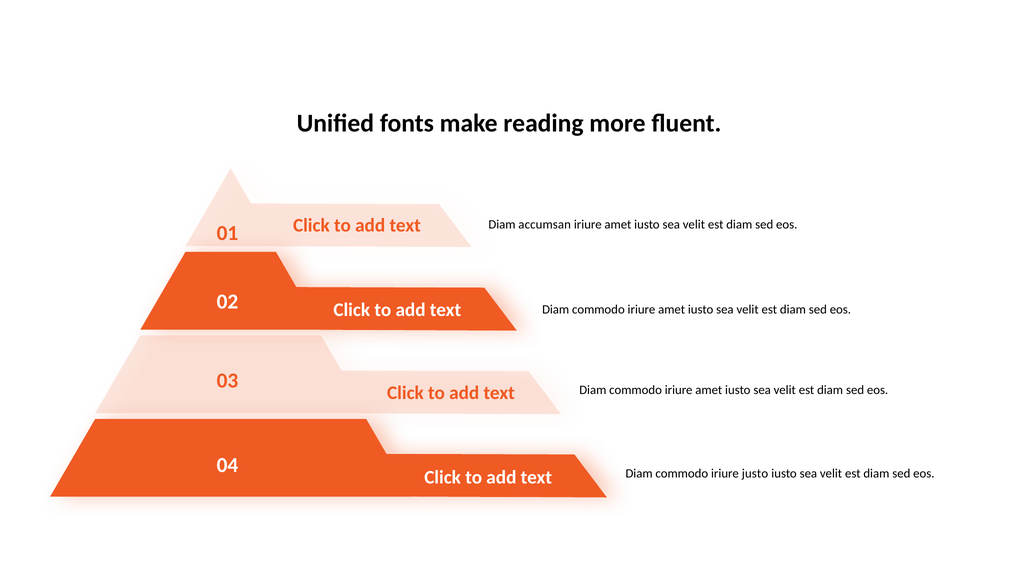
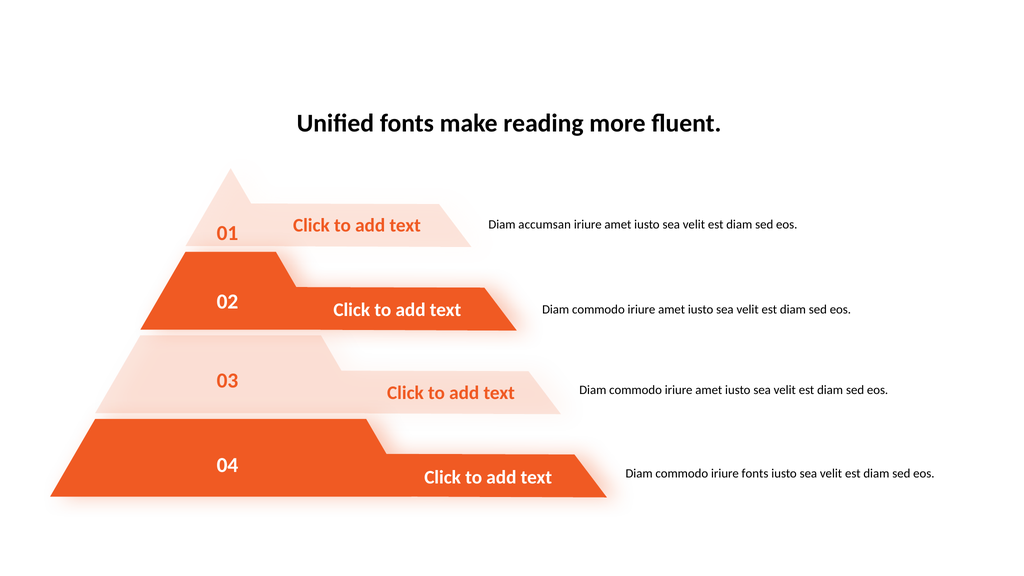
iriure justo: justo -> fonts
